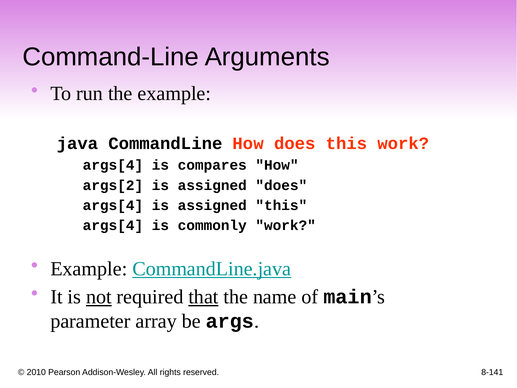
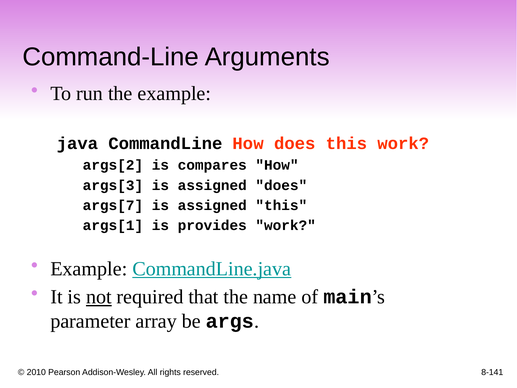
args[4 at (113, 165): args[4 -> args[2
args[2: args[2 -> args[3
args[4 at (113, 205): args[4 -> args[7
args[4 at (113, 225): args[4 -> args[1
commonly: commonly -> provides
that underline: present -> none
